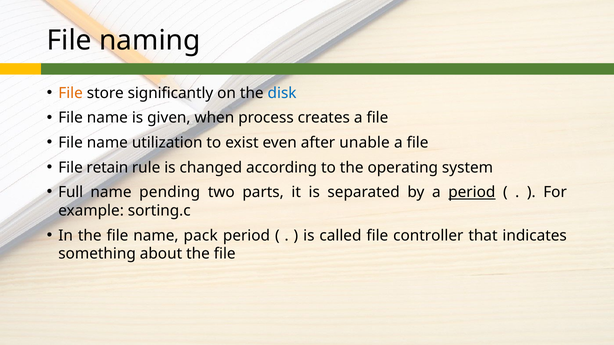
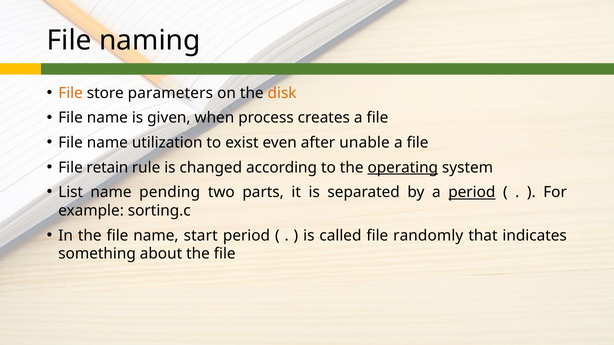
significantly: significantly -> parameters
disk colour: blue -> orange
operating underline: none -> present
Full: Full -> List
pack: pack -> start
controller: controller -> randomly
